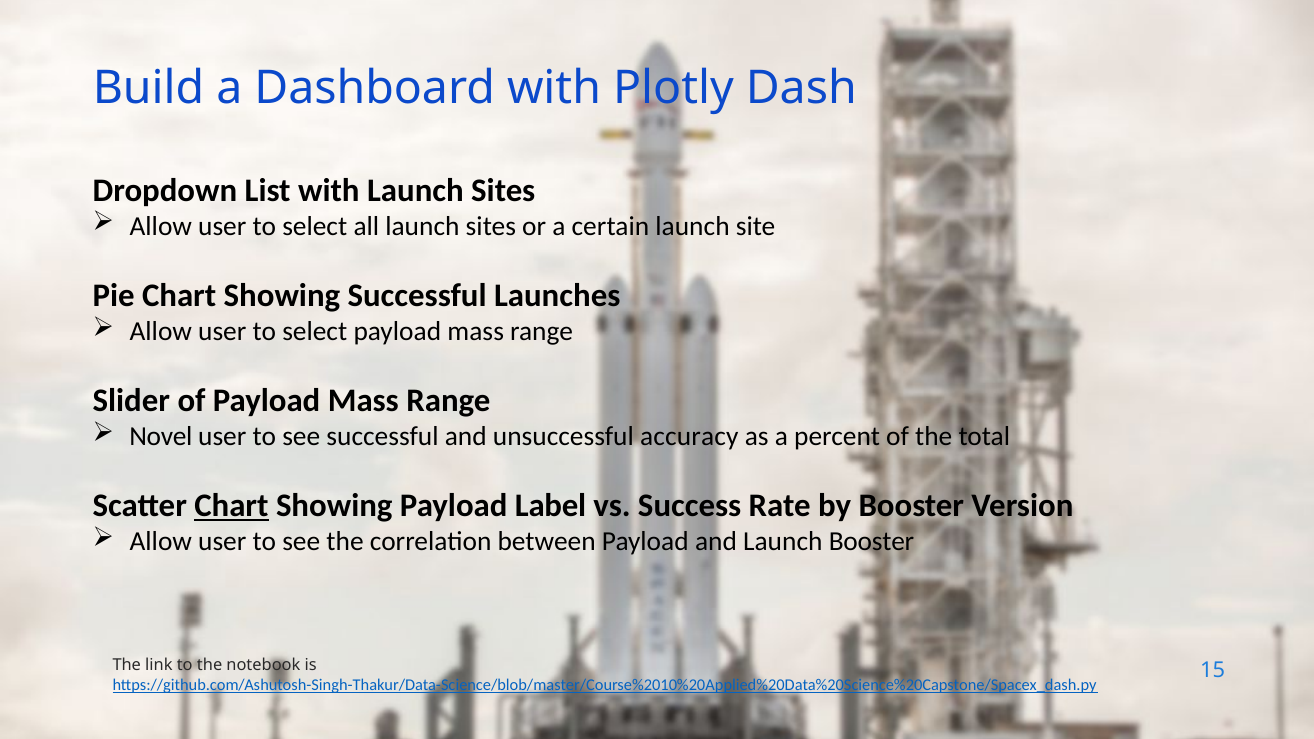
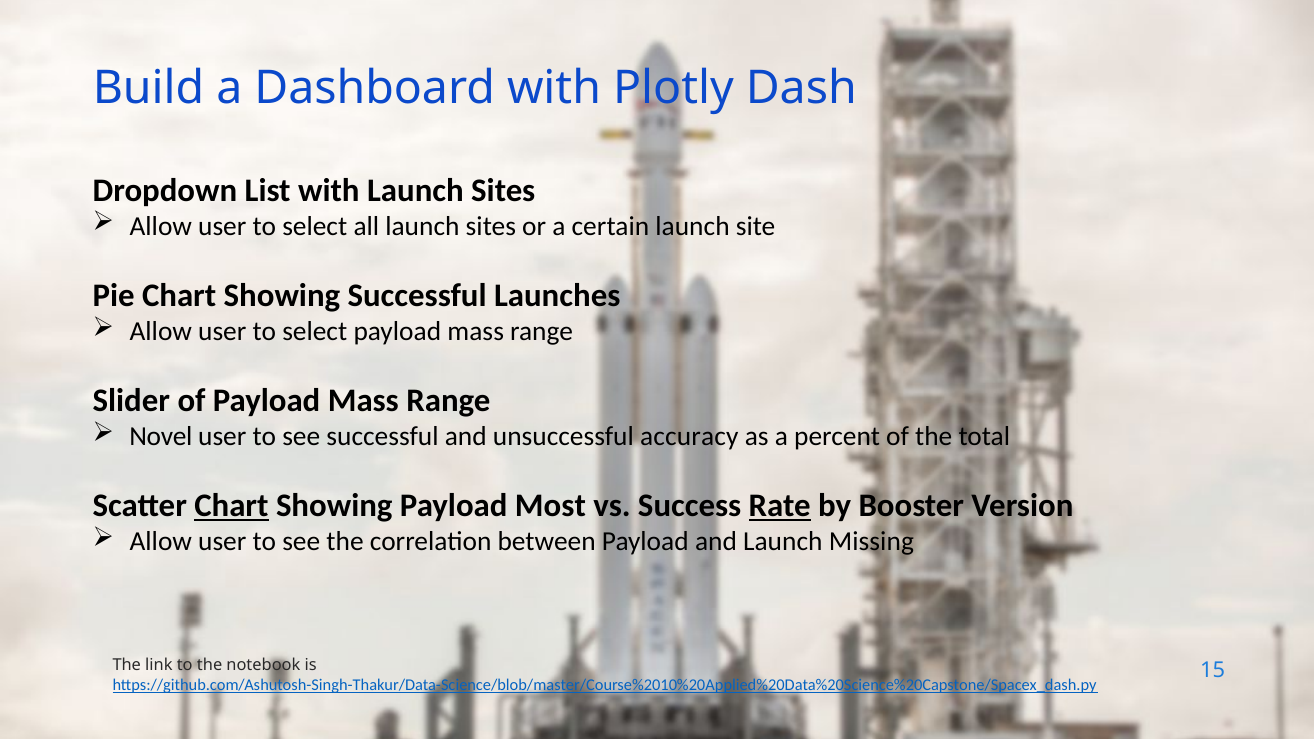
Label: Label -> Most
Rate underline: none -> present
Launch Booster: Booster -> Missing
